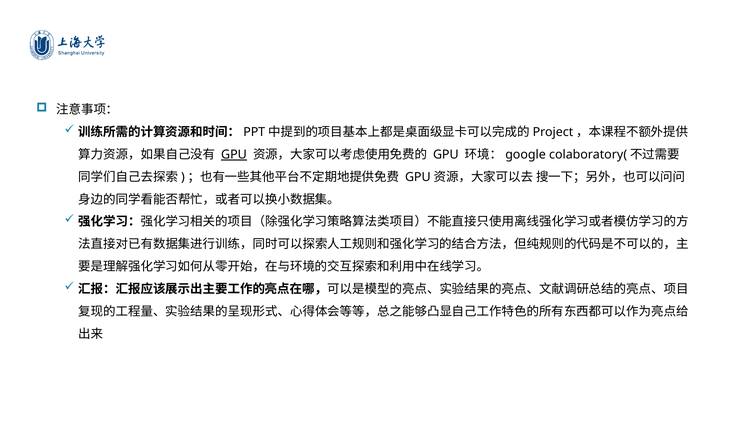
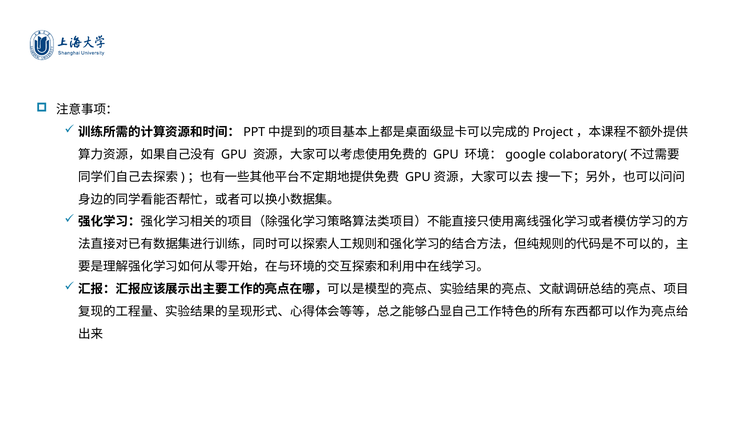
GPU at (234, 155) underline: present -> none
